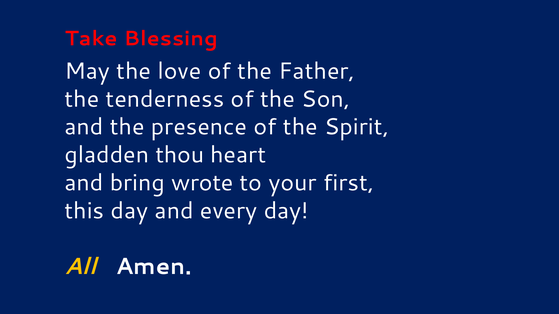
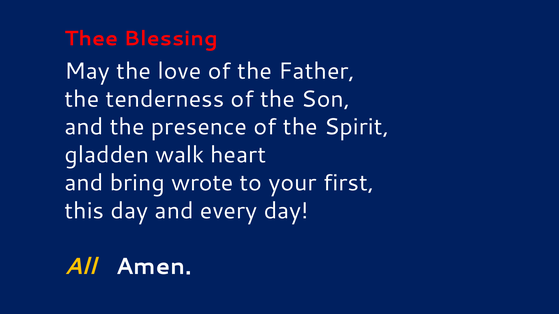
Take: Take -> Thee
thou: thou -> walk
